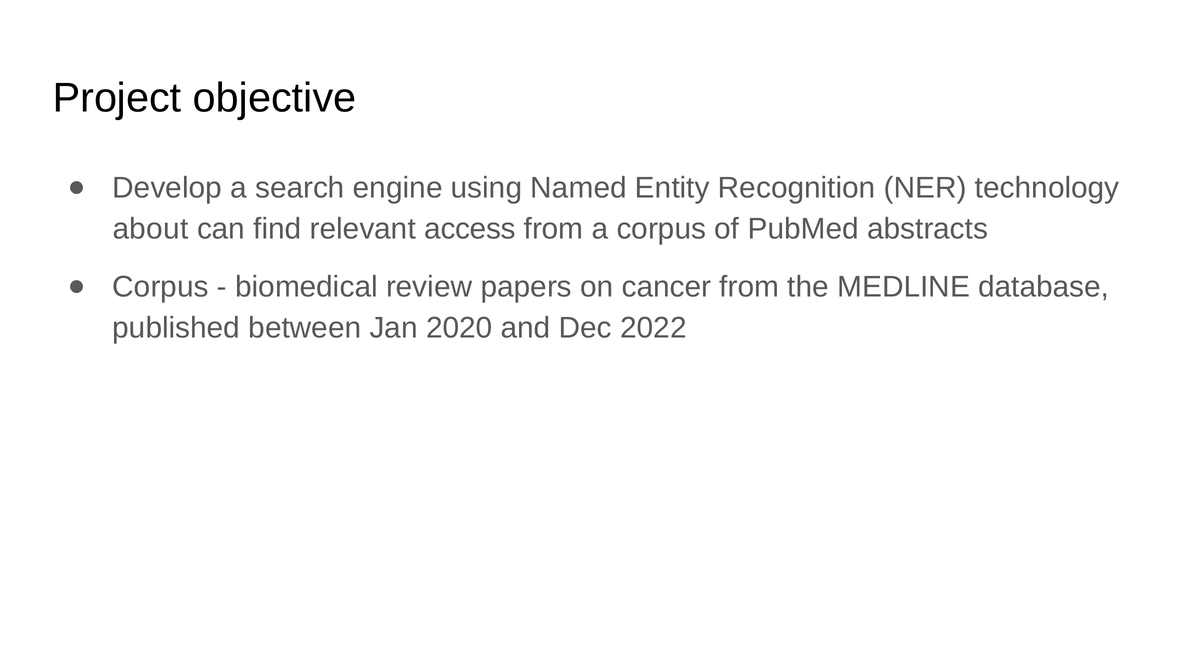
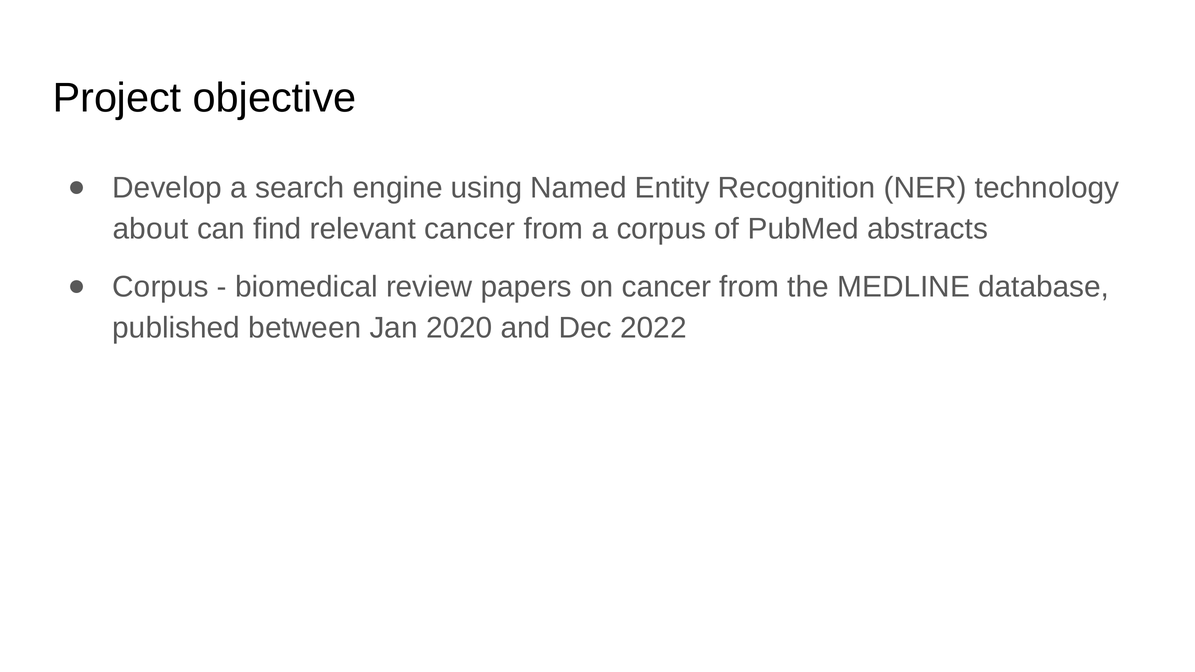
relevant access: access -> cancer
